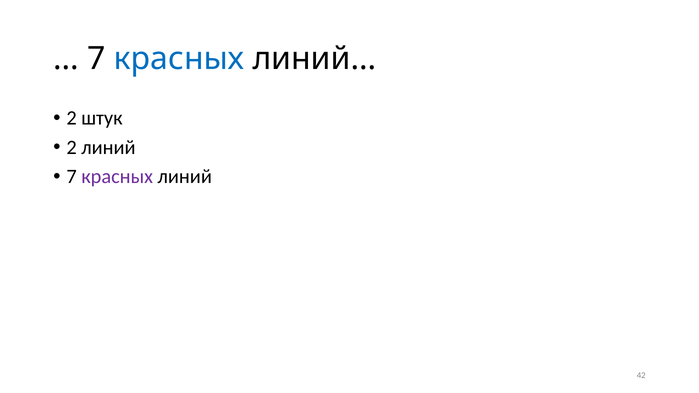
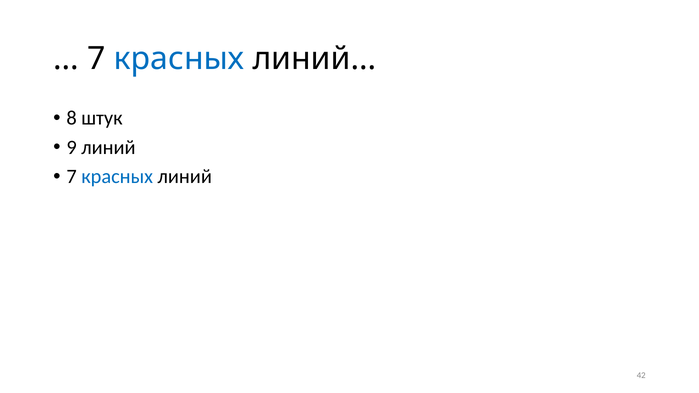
2 at (72, 118): 2 -> 8
2 at (72, 147): 2 -> 9
красных at (117, 177) colour: purple -> blue
